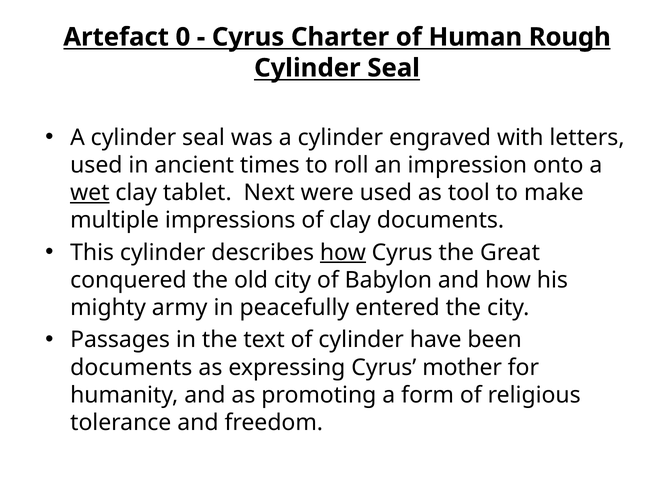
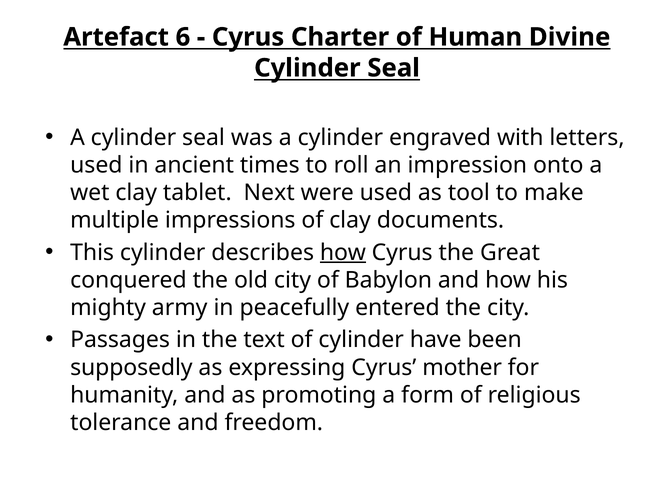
0: 0 -> 6
Rough: Rough -> Divine
wet underline: present -> none
documents at (131, 368): documents -> supposedly
